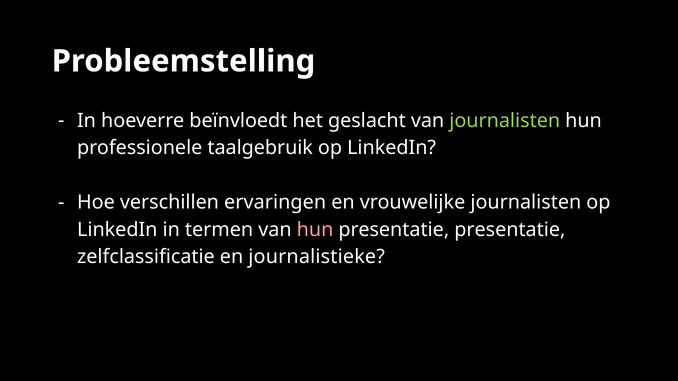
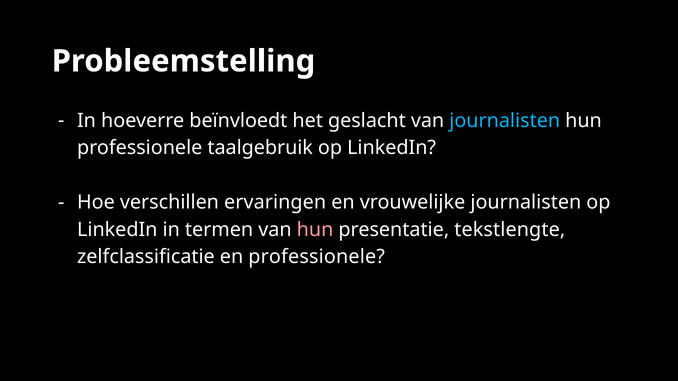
journalisten at (505, 121) colour: light green -> light blue
presentatie presentatie: presentatie -> tekstlengte
en journalistieke: journalistieke -> professionele
